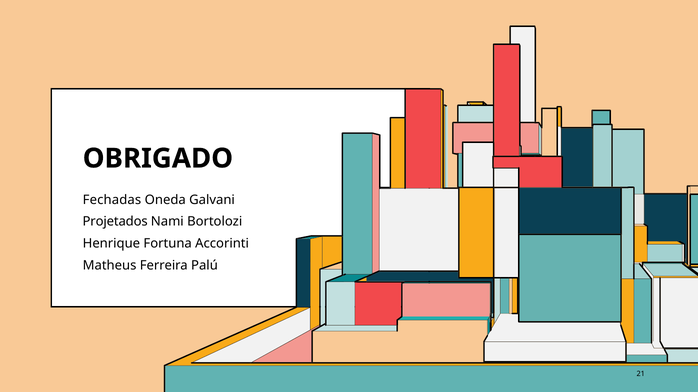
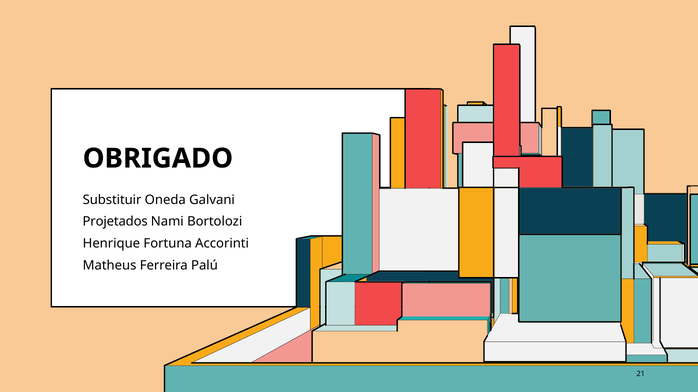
Fechadas: Fechadas -> Substituir
